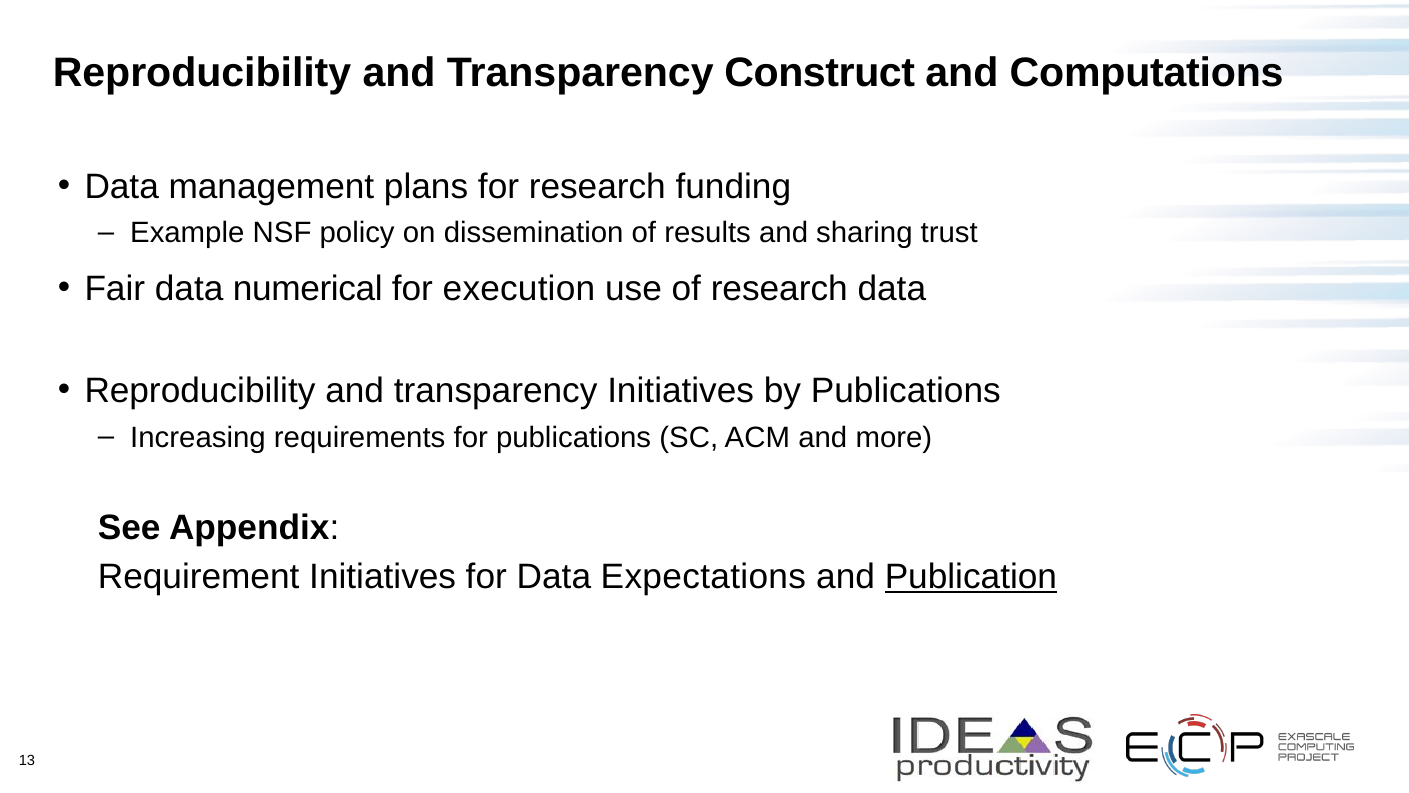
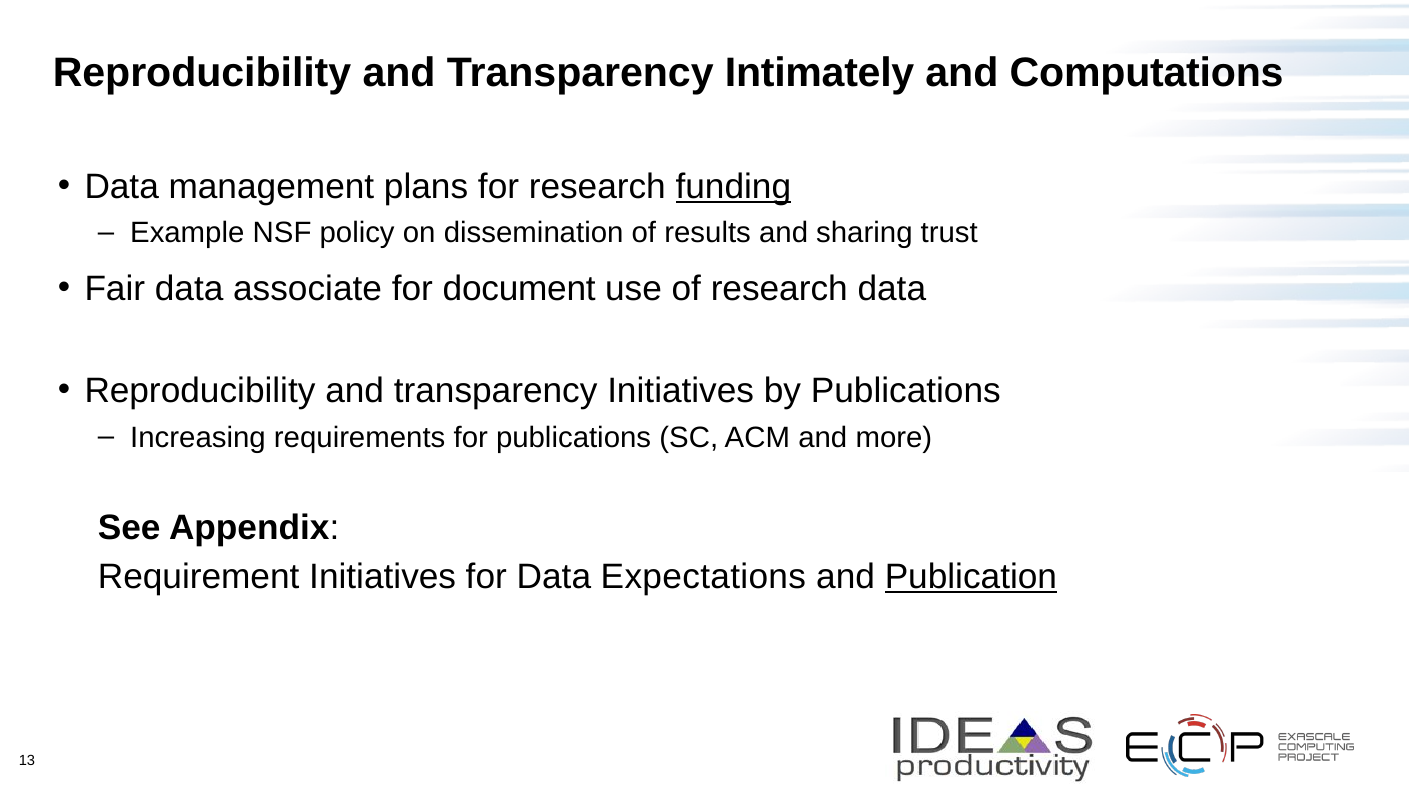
Construct: Construct -> Intimately
funding underline: none -> present
numerical: numerical -> associate
execution: execution -> document
